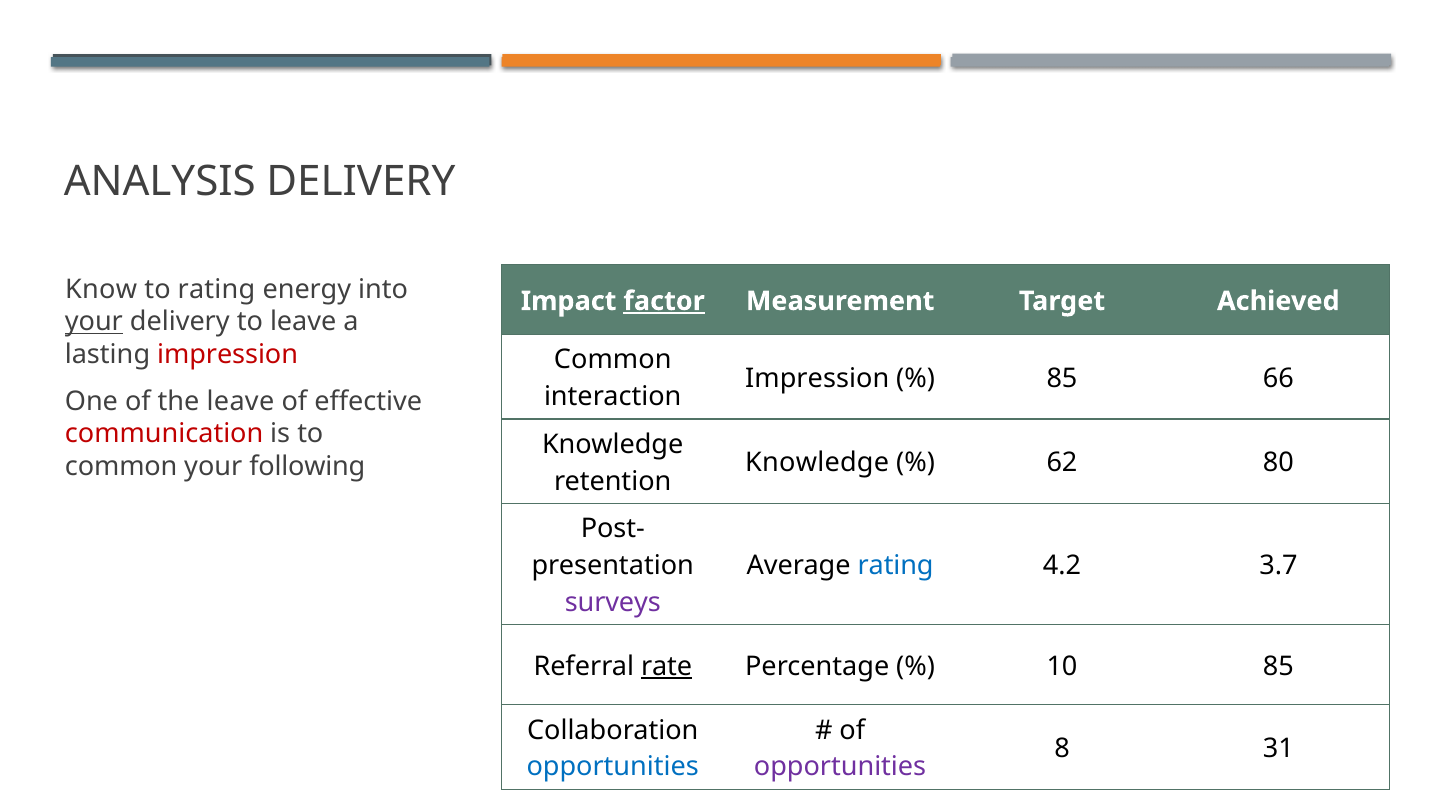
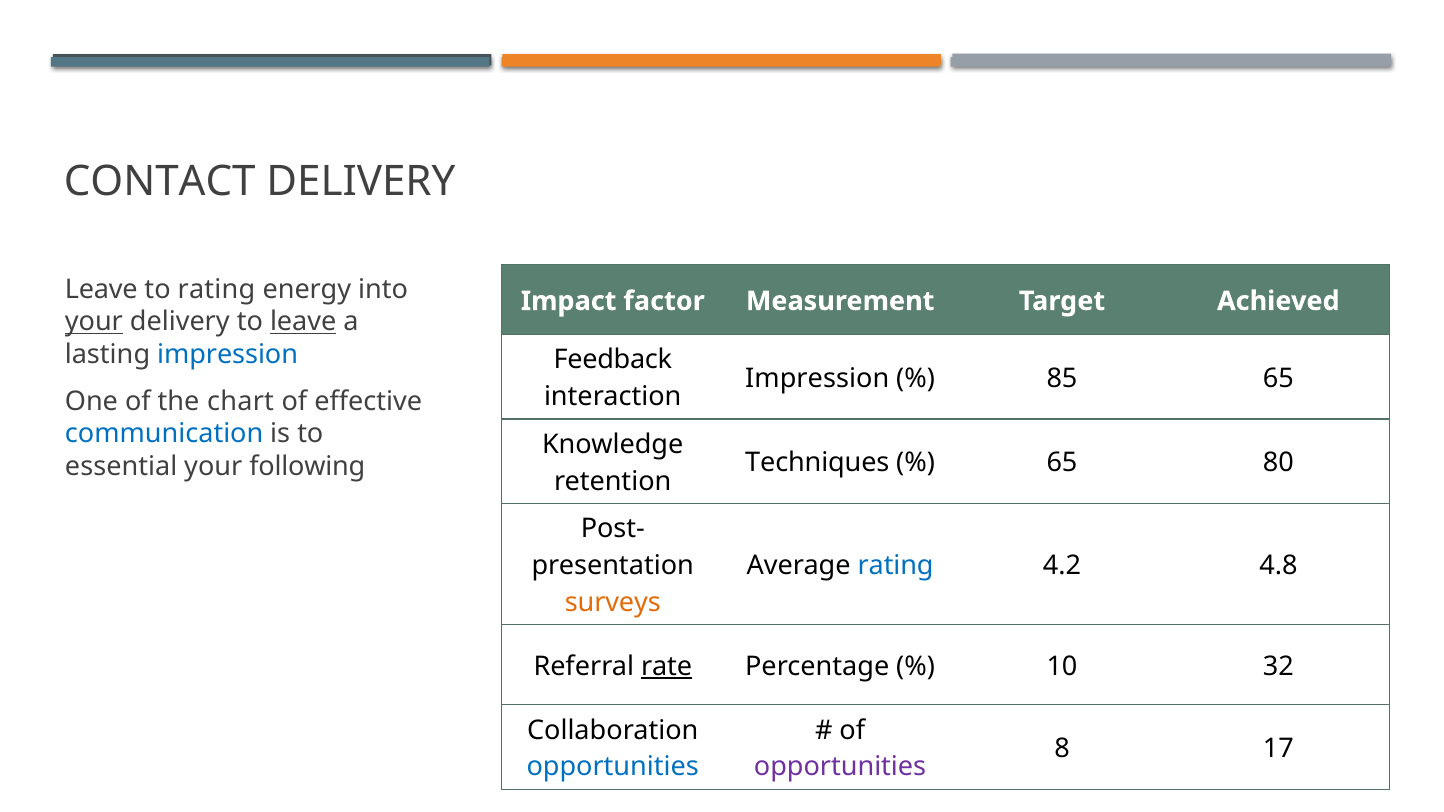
ANALYSIS: ANALYSIS -> CONTACT
Know at (101, 289): Know -> Leave
factor underline: present -> none
leave at (303, 322) underline: none -> present
impression at (228, 354) colour: red -> blue
Common at (613, 360): Common -> Feedback
85 66: 66 -> 65
the leave: leave -> chart
communication colour: red -> blue
Knowledge at (817, 463): Knowledge -> Techniques
62 at (1062, 463): 62 -> 65
common at (121, 466): common -> essential
3.7: 3.7 -> 4.8
surveys colour: purple -> orange
10 85: 85 -> 32
31: 31 -> 17
